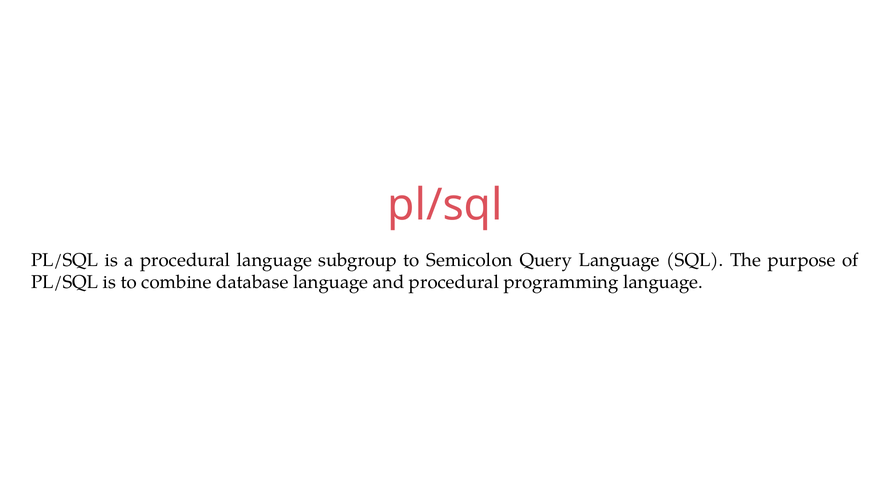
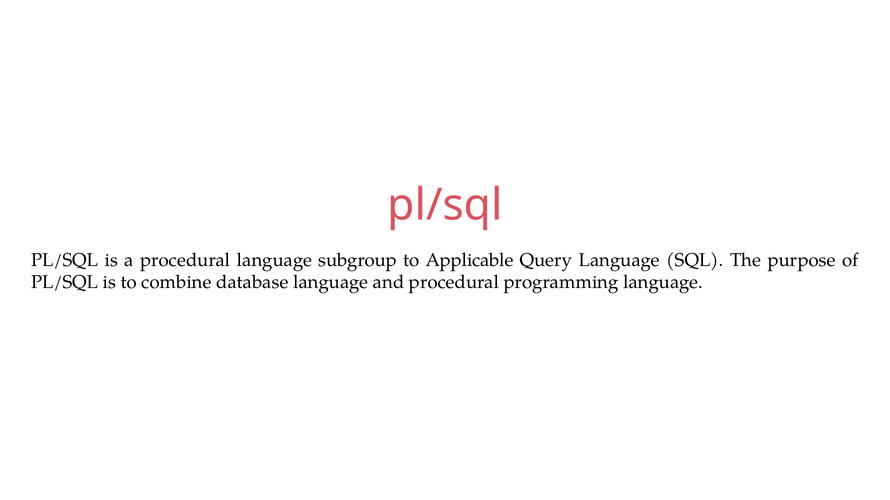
Semicolon: Semicolon -> Applicable
